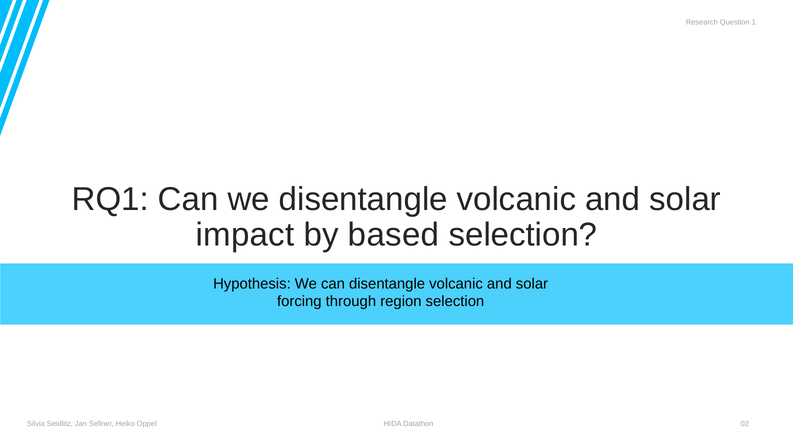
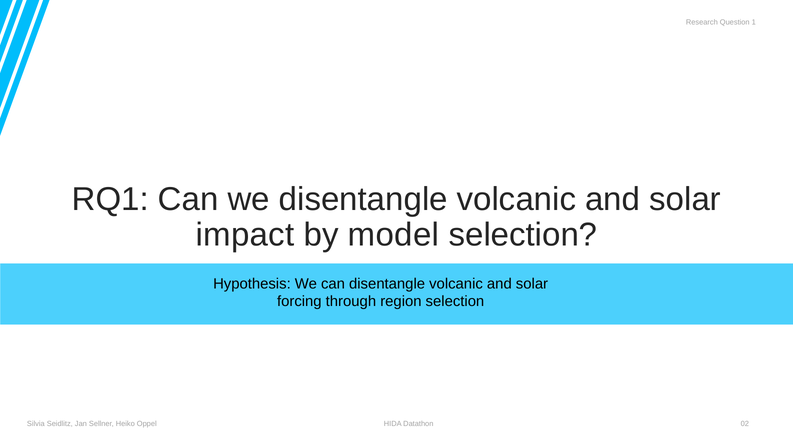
based: based -> model
